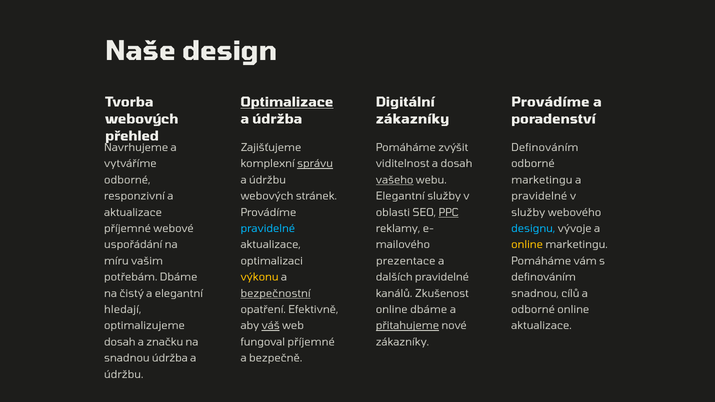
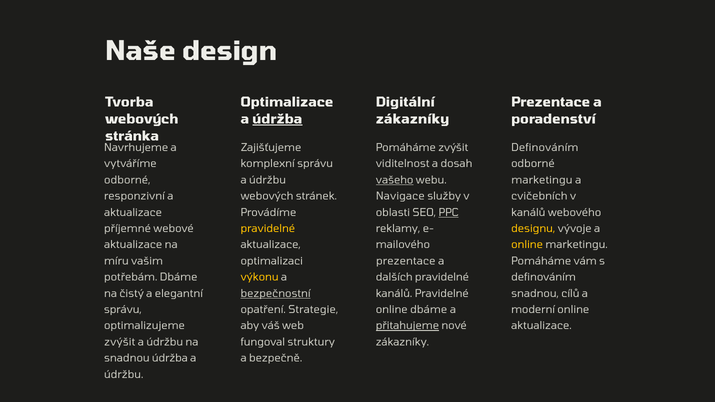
Optimalizace underline: present -> none
Provádíme at (550, 102): Provádíme -> Prezentace
údržba at (277, 119) underline: none -> present
přehled: přehled -> stránka
správu at (315, 164) underline: present -> none
Elegantní at (400, 196): Elegantní -> Navigace
pravidelné at (539, 196): pravidelné -> cvičebních
služby at (528, 213): služby -> kanálů
pravidelné at (268, 229) colour: light blue -> yellow
designu colour: light blue -> yellow
uspořádání at (133, 245): uspořádání -> aktualizace
kanálů Zkušenost: Zkušenost -> Pravidelné
hledají at (123, 310): hledají -> správu
Efektivně: Efektivně -> Strategie
odborné at (533, 310): odborné -> moderní
váš underline: present -> none
dosah at (120, 342): dosah -> zvýšit
značku at (165, 342): značku -> údržbu
fungoval příjemné: příjemné -> struktury
